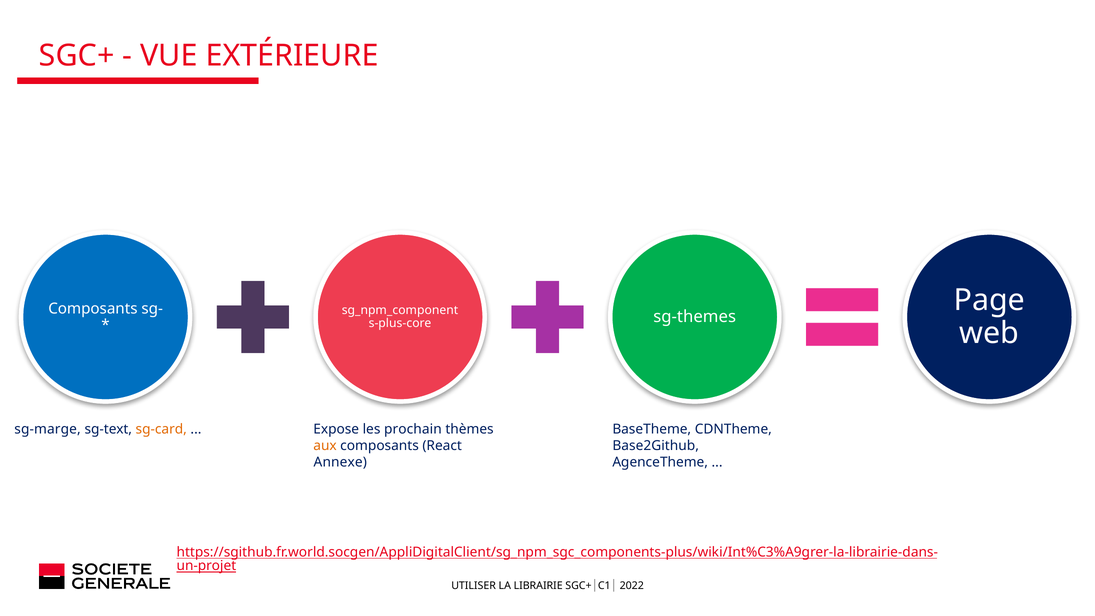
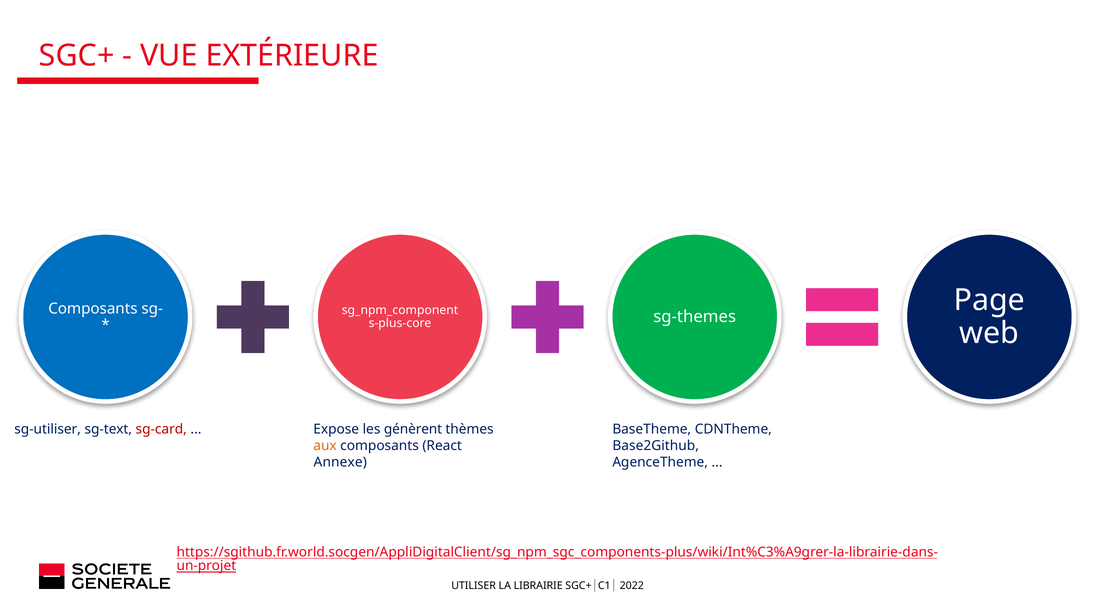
sg-marge: sg-marge -> sg-utiliser
sg-card colour: orange -> red
prochain: prochain -> génèrent
